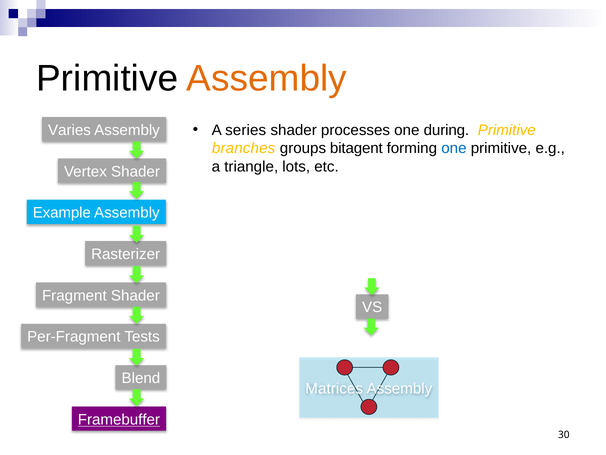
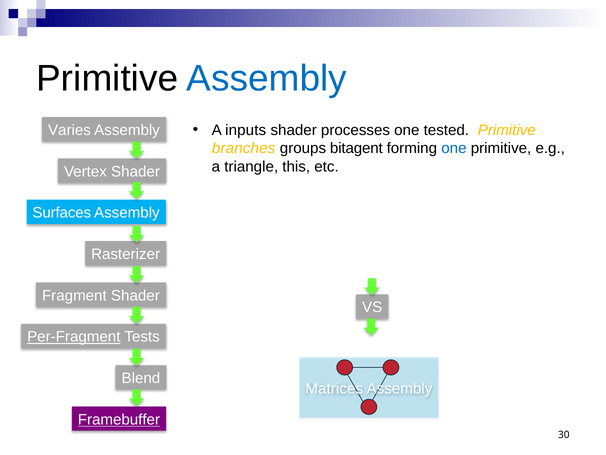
Assembly at (267, 78) colour: orange -> blue
series: series -> inputs
during: during -> tested
lots: lots -> this
Example: Example -> Surfaces
Per-Fragment underline: none -> present
